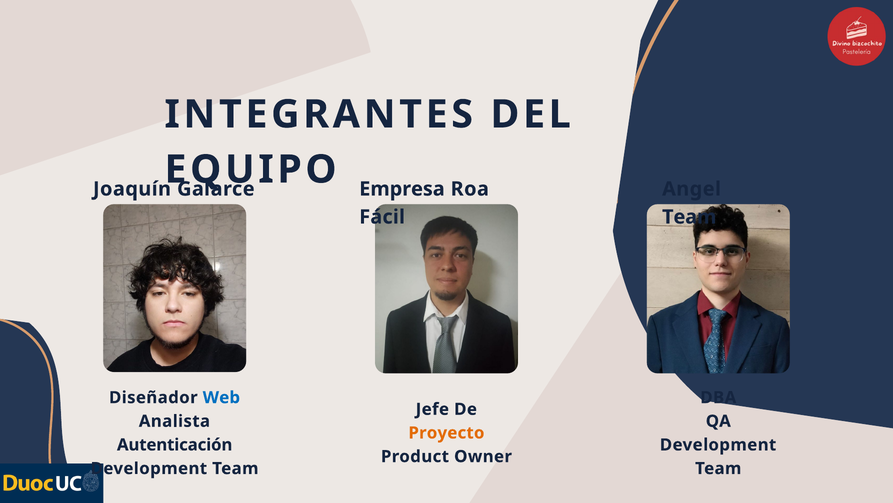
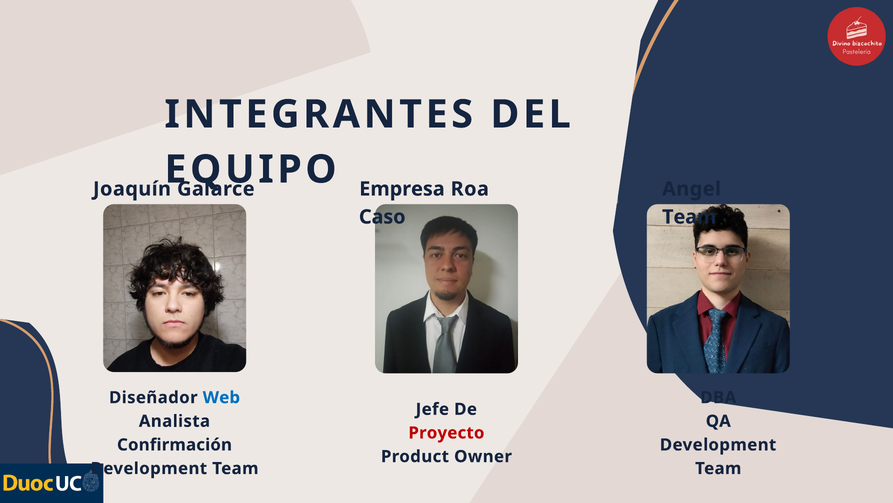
Fácil: Fácil -> Caso
Proyecto colour: orange -> red
Autenticación: Autenticación -> Confirmación
